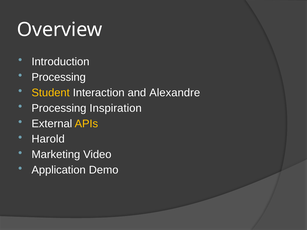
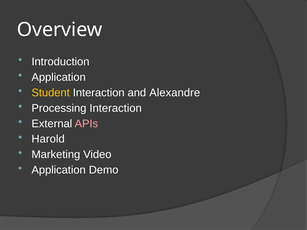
Processing at (59, 77): Processing -> Application
Processing Inspiration: Inspiration -> Interaction
APIs colour: yellow -> pink
